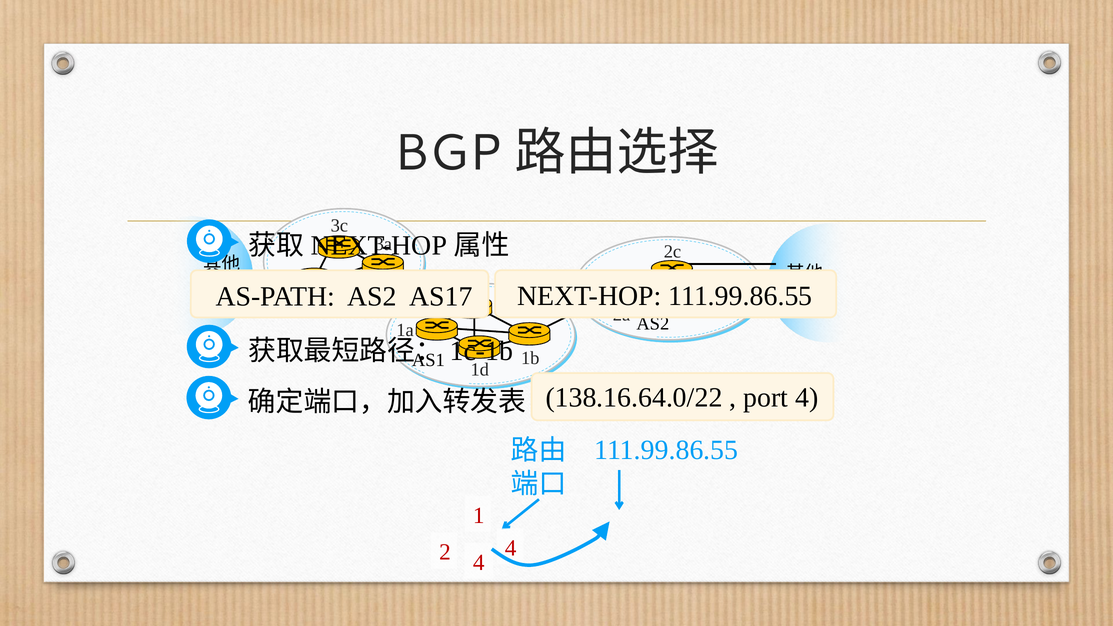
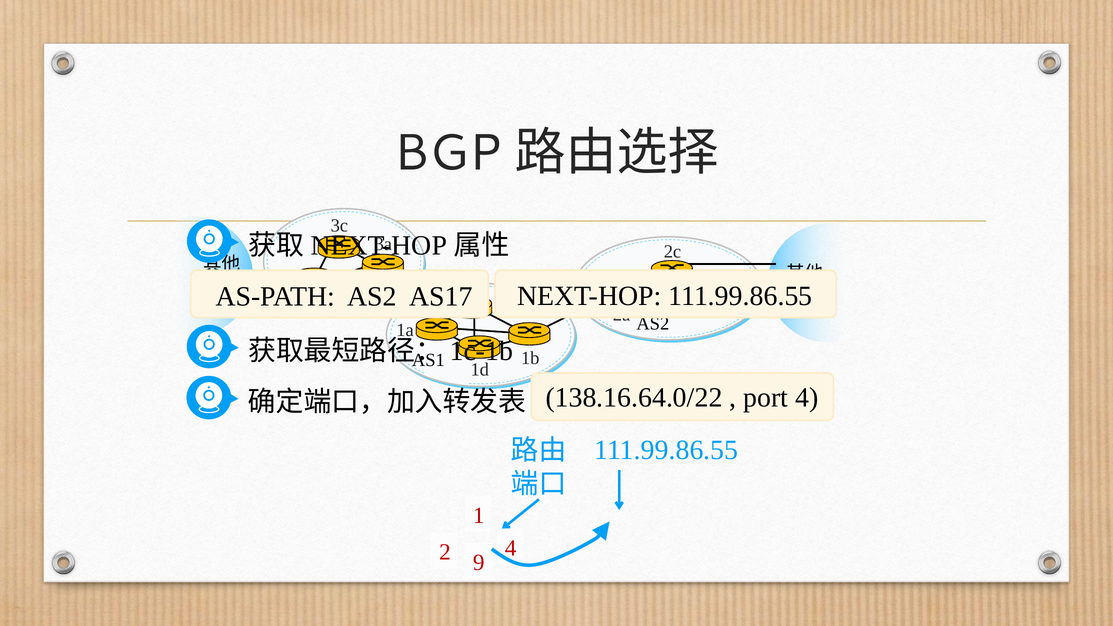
2 4: 4 -> 9
